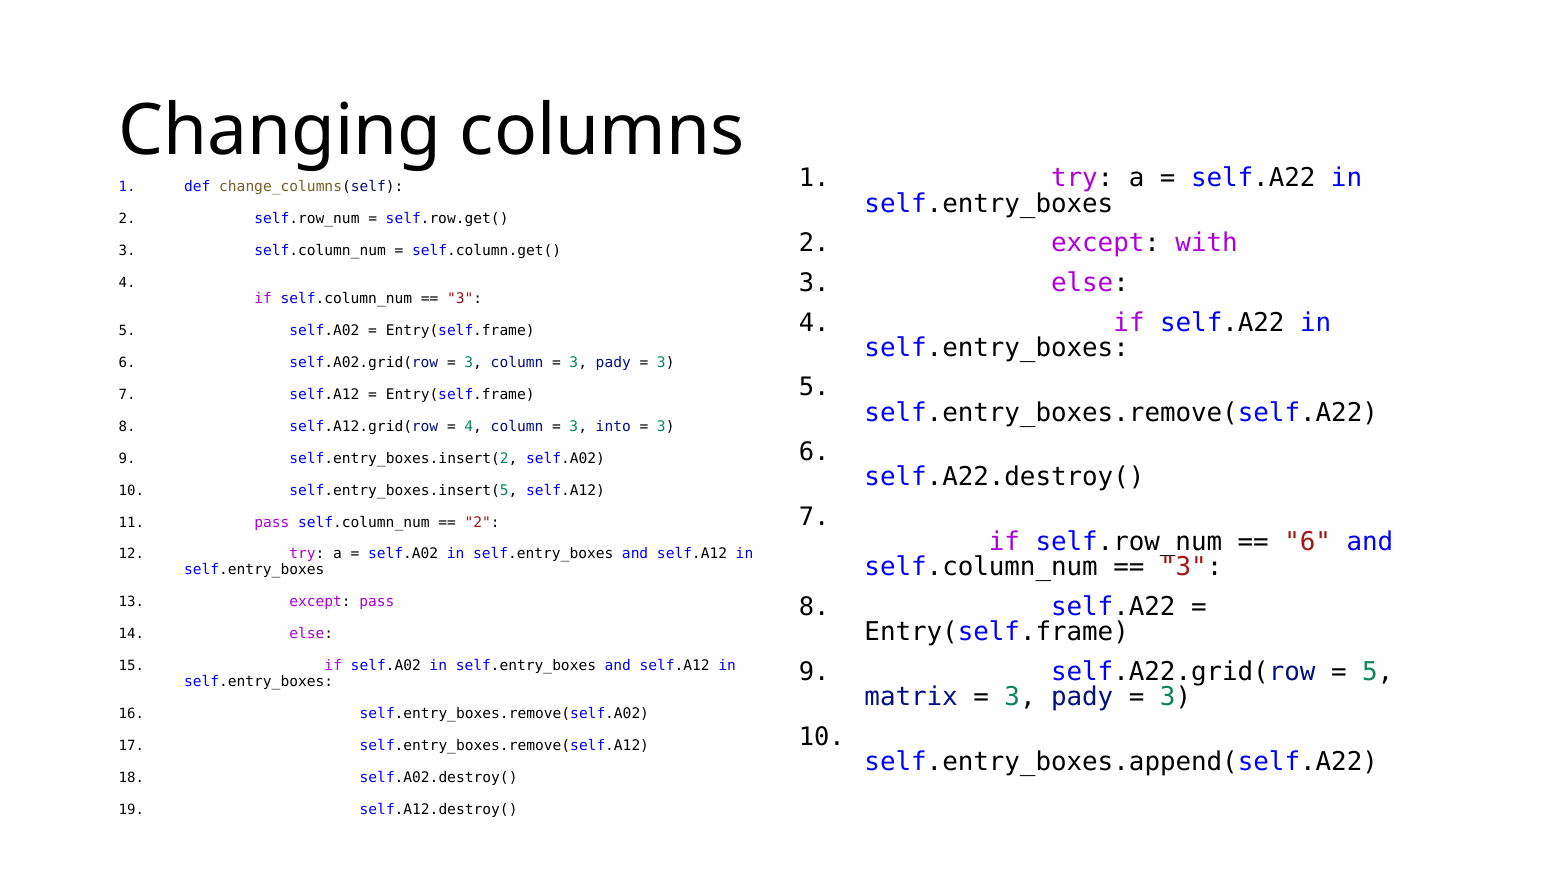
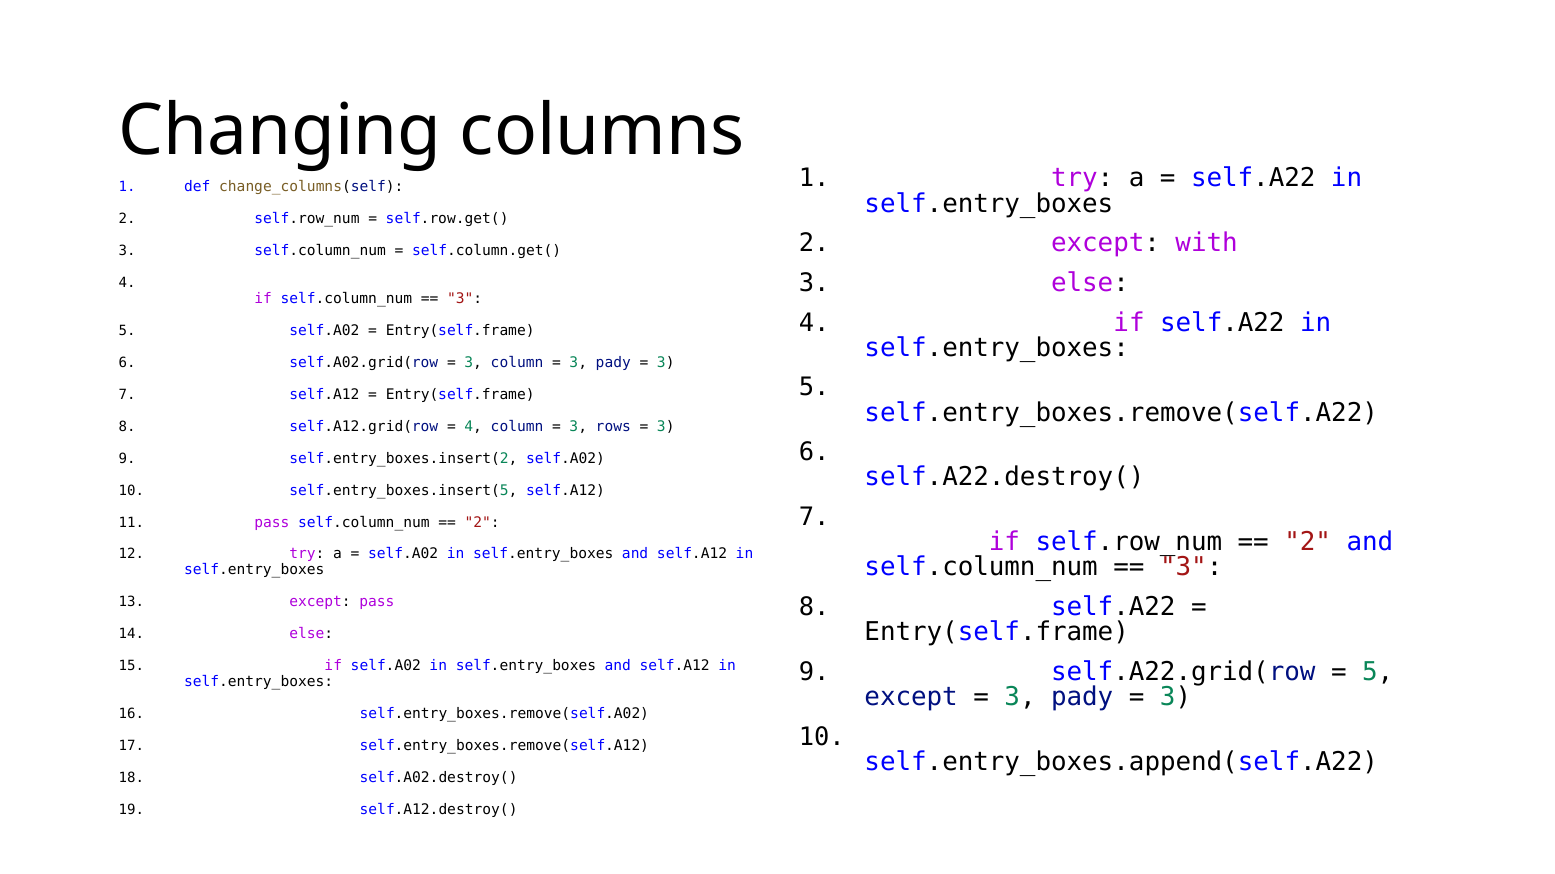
into: into -> rows
6 at (1308, 543): 6 -> 2
matrix at (911, 698): matrix -> except
